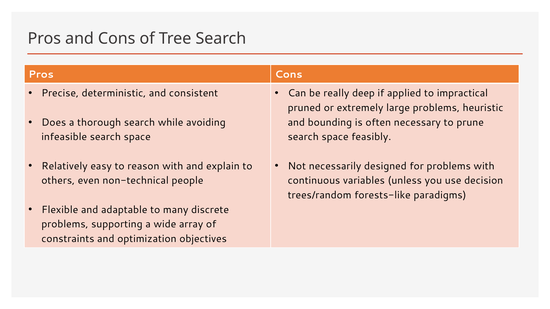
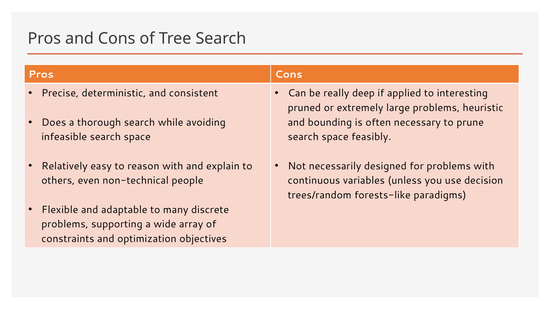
impractical: impractical -> interesting
